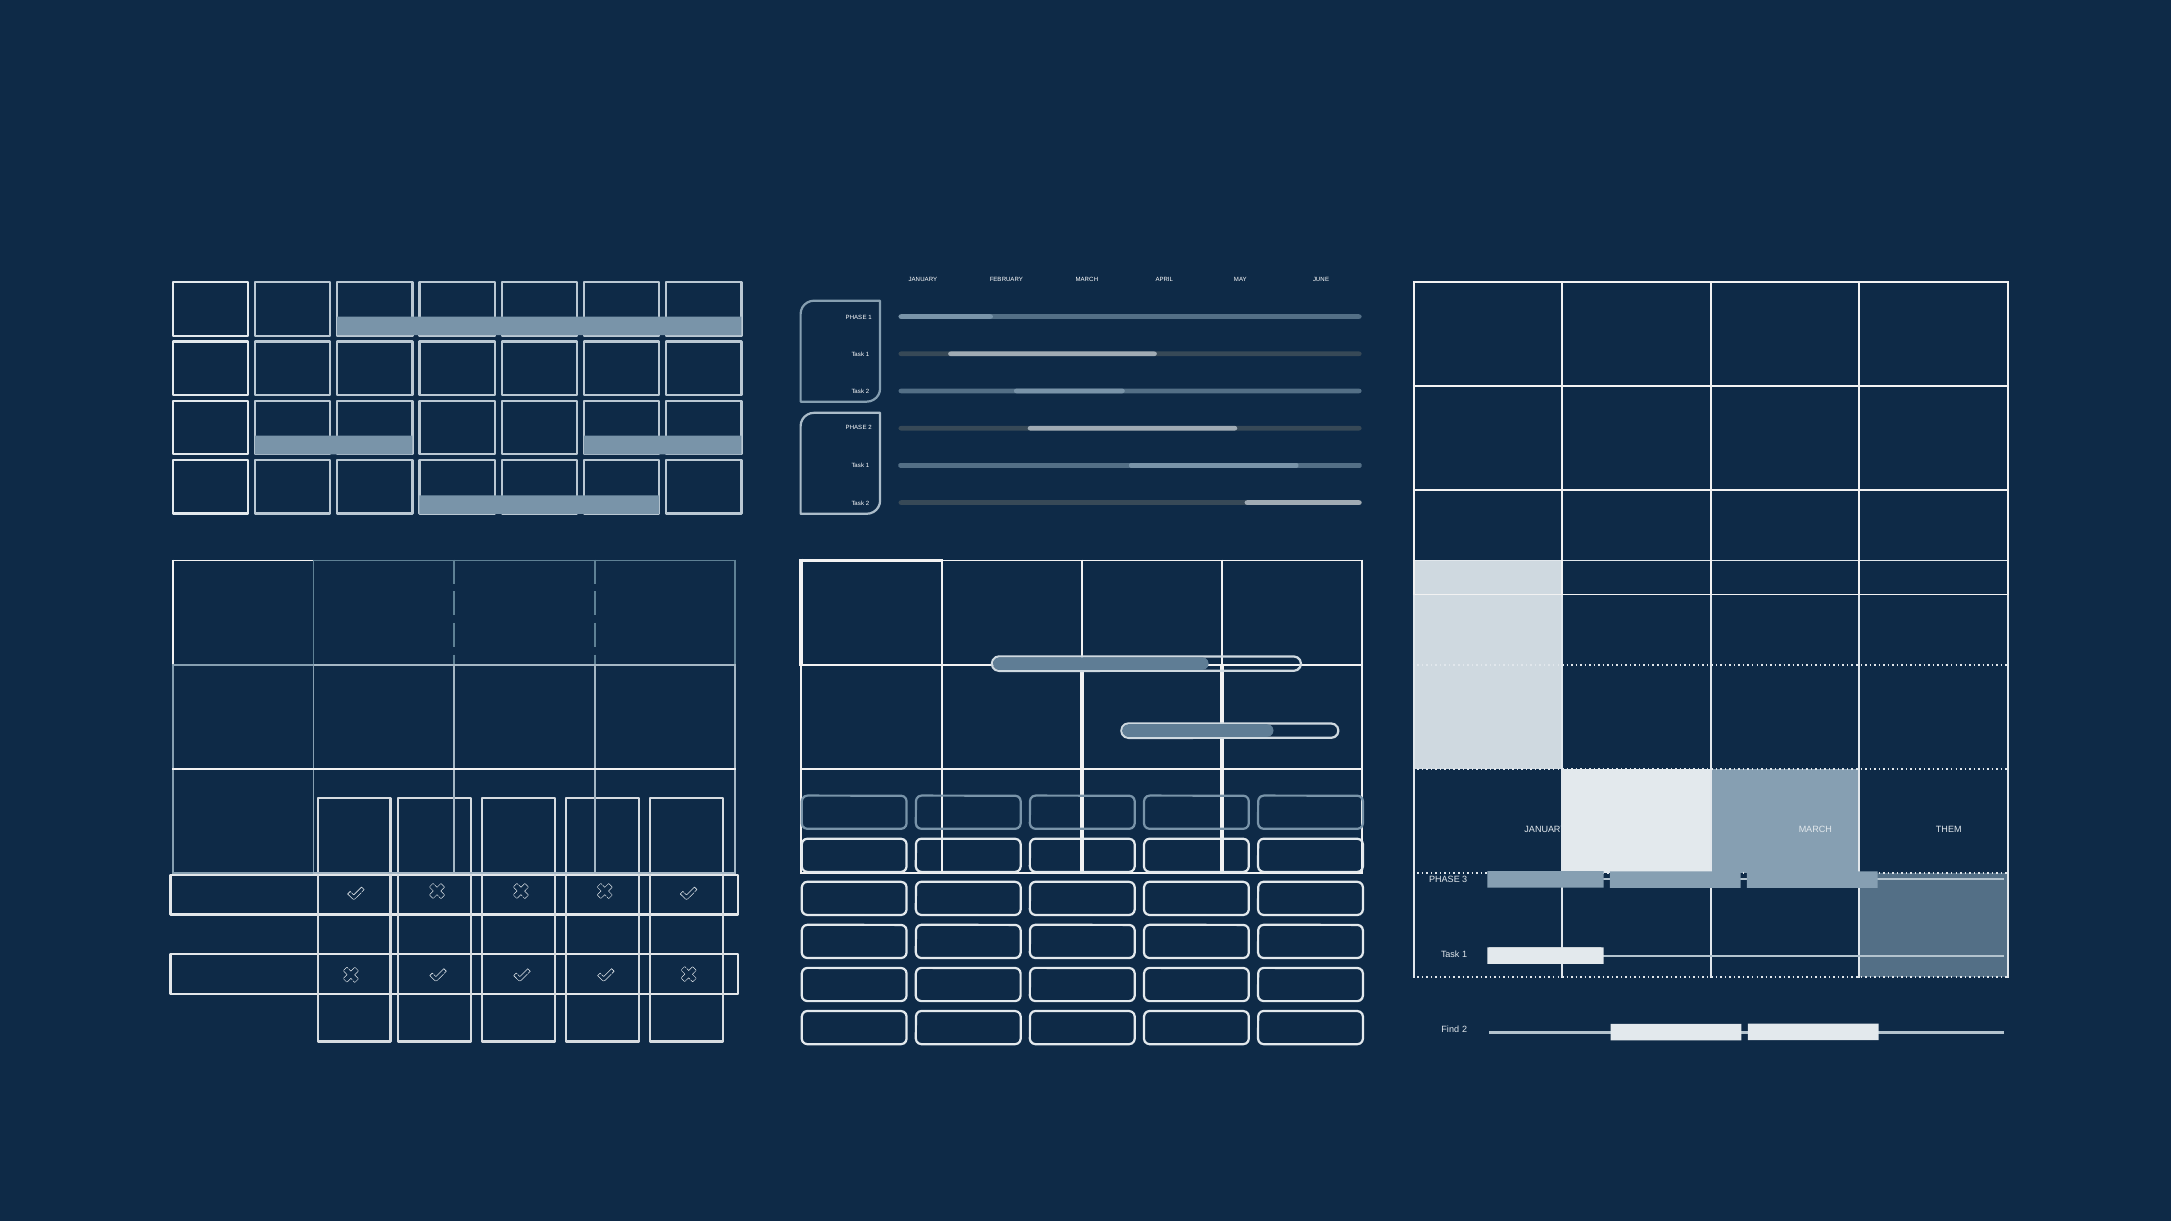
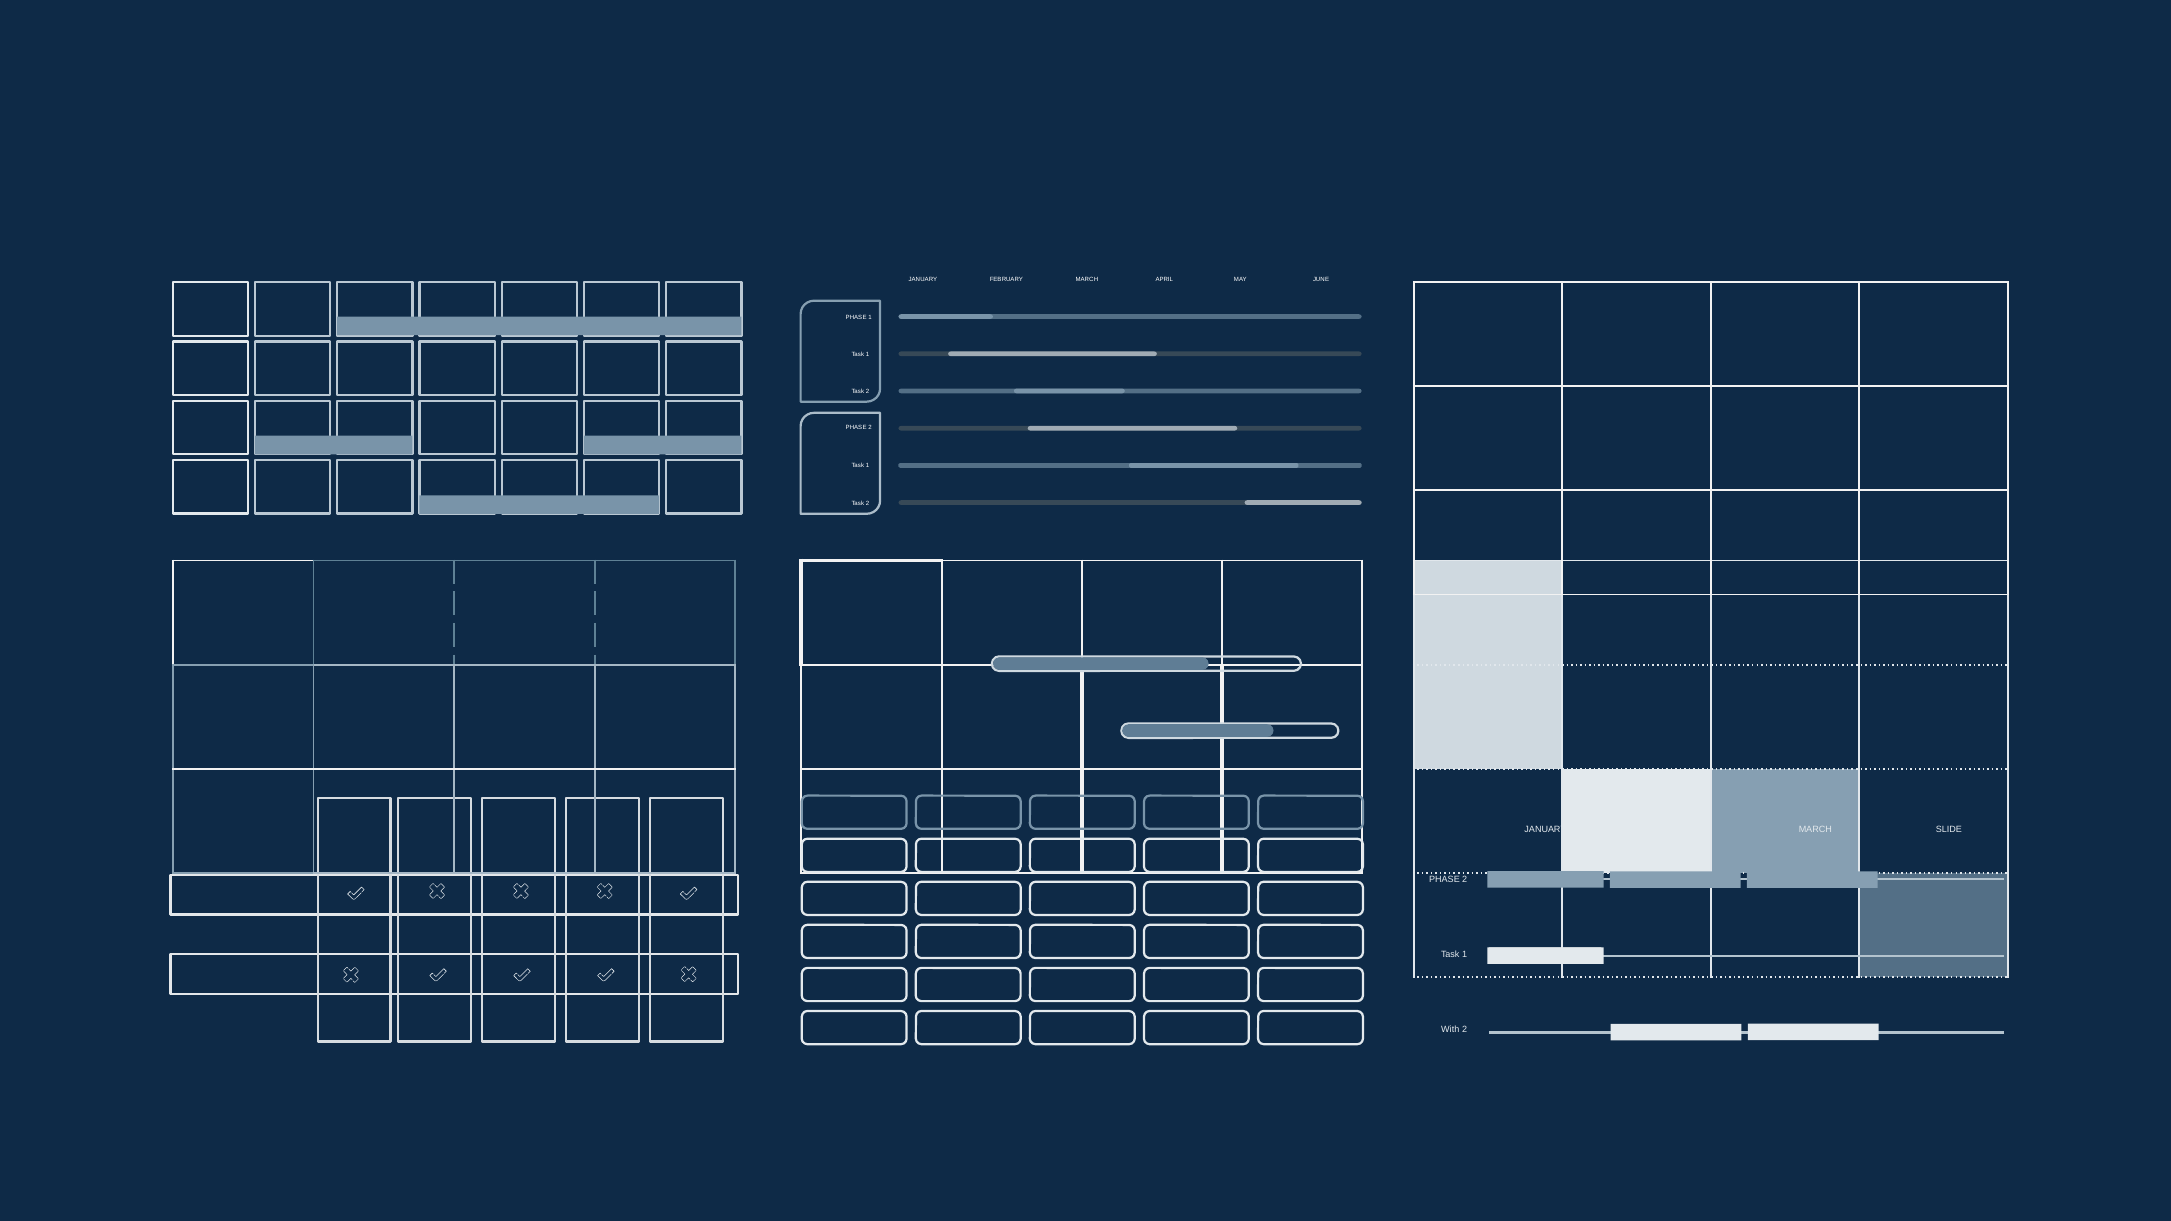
THEM: THEM -> SLIDE
3 at (1465, 880): 3 -> 2
Find: Find -> With
